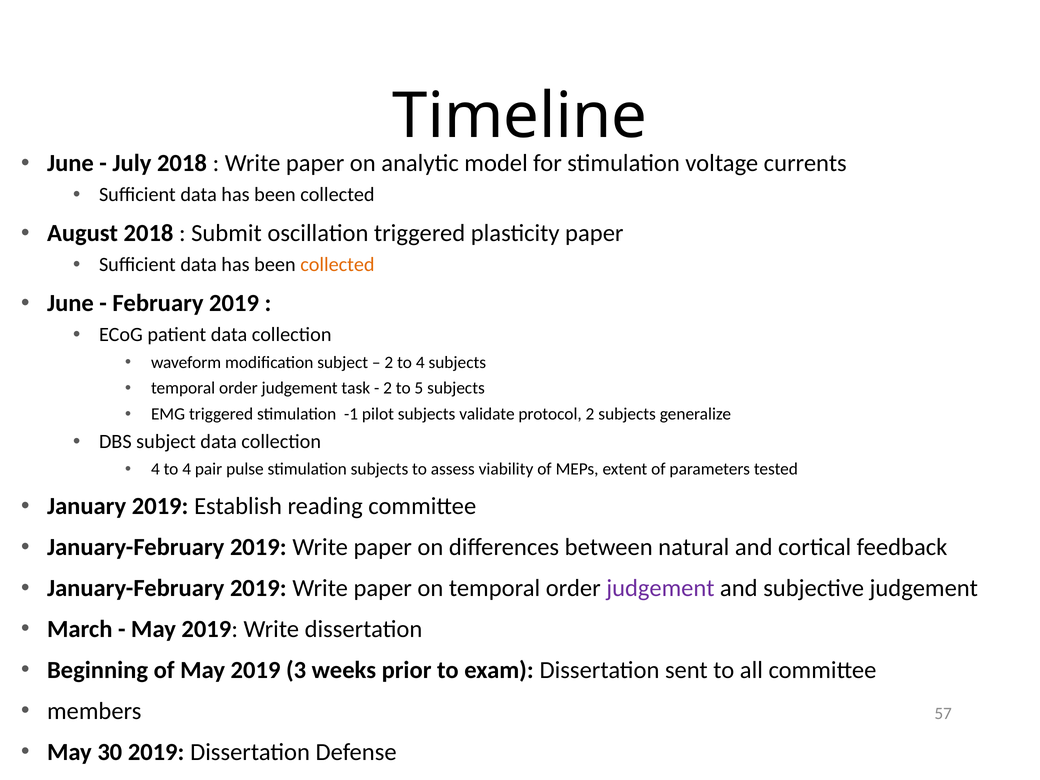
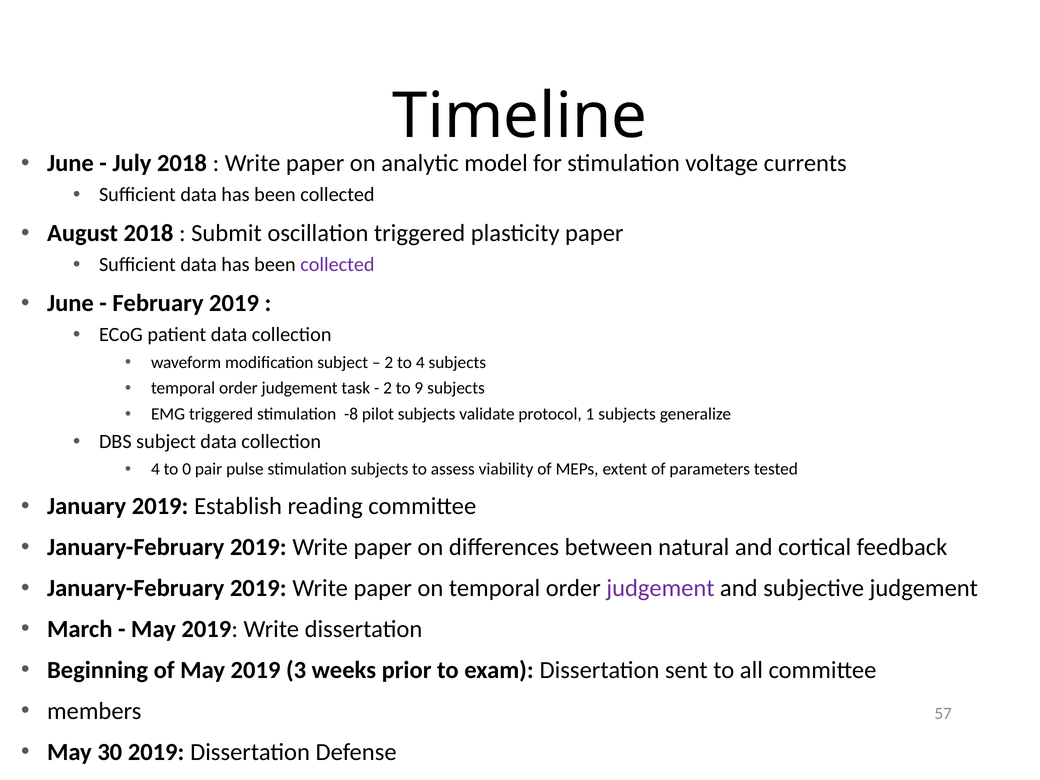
collected at (337, 265) colour: orange -> purple
5: 5 -> 9
-1: -1 -> -8
protocol 2: 2 -> 1
4 to 4: 4 -> 0
